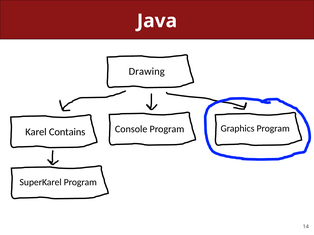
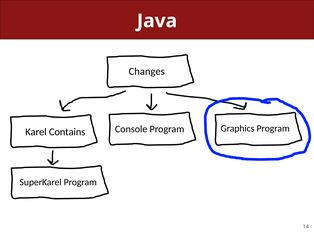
Drawing: Drawing -> Changes
